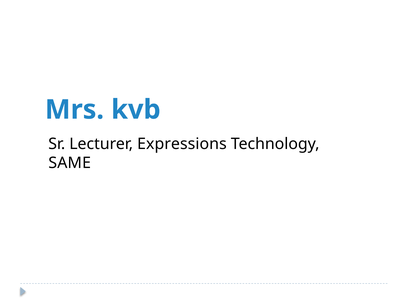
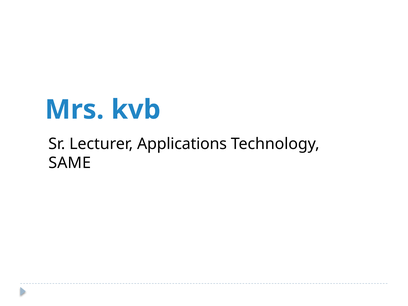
Expressions: Expressions -> Applications
